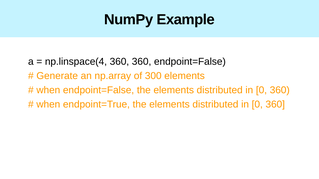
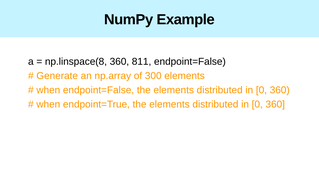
np.linspace(4: np.linspace(4 -> np.linspace(8
360 360: 360 -> 811
